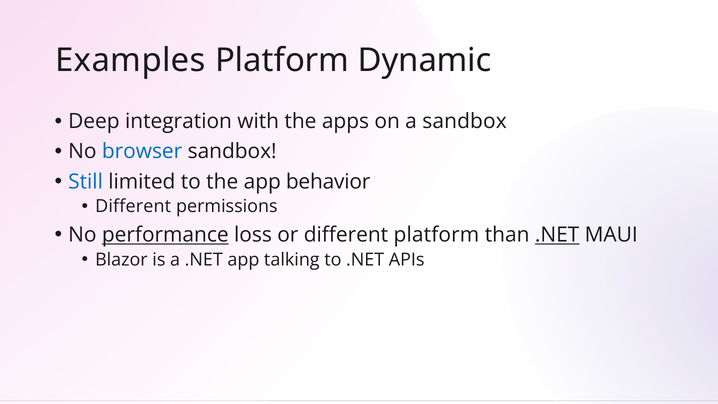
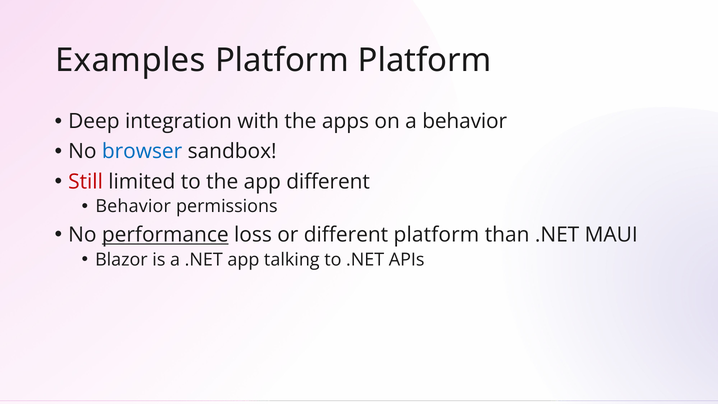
Platform Dynamic: Dynamic -> Platform
a sandbox: sandbox -> behavior
Still colour: blue -> red
app behavior: behavior -> different
Different at (133, 206): Different -> Behavior
.NET at (557, 235) underline: present -> none
